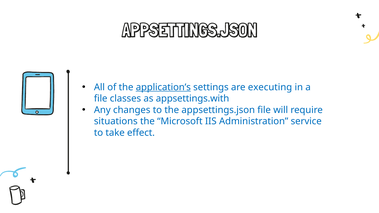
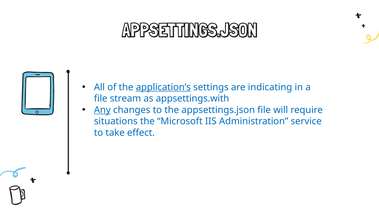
executing: executing -> indicating
classes: classes -> stream
Any underline: none -> present
